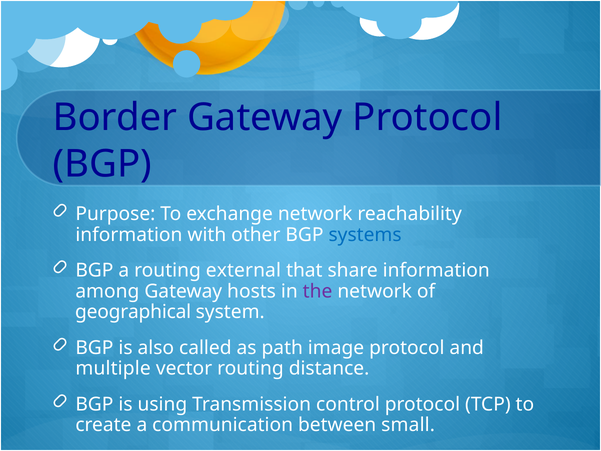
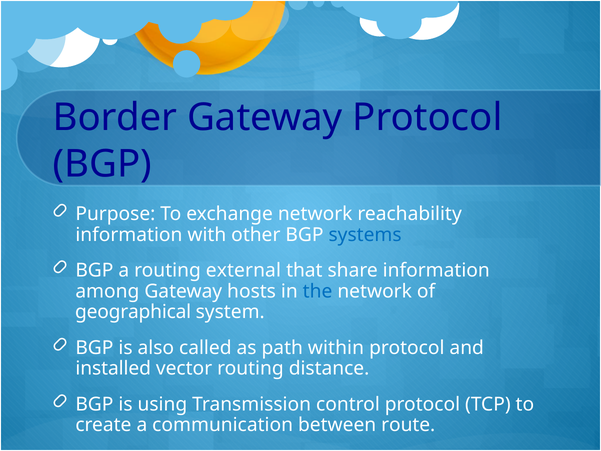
the colour: purple -> blue
image: image -> within
multiple: multiple -> installed
small: small -> route
